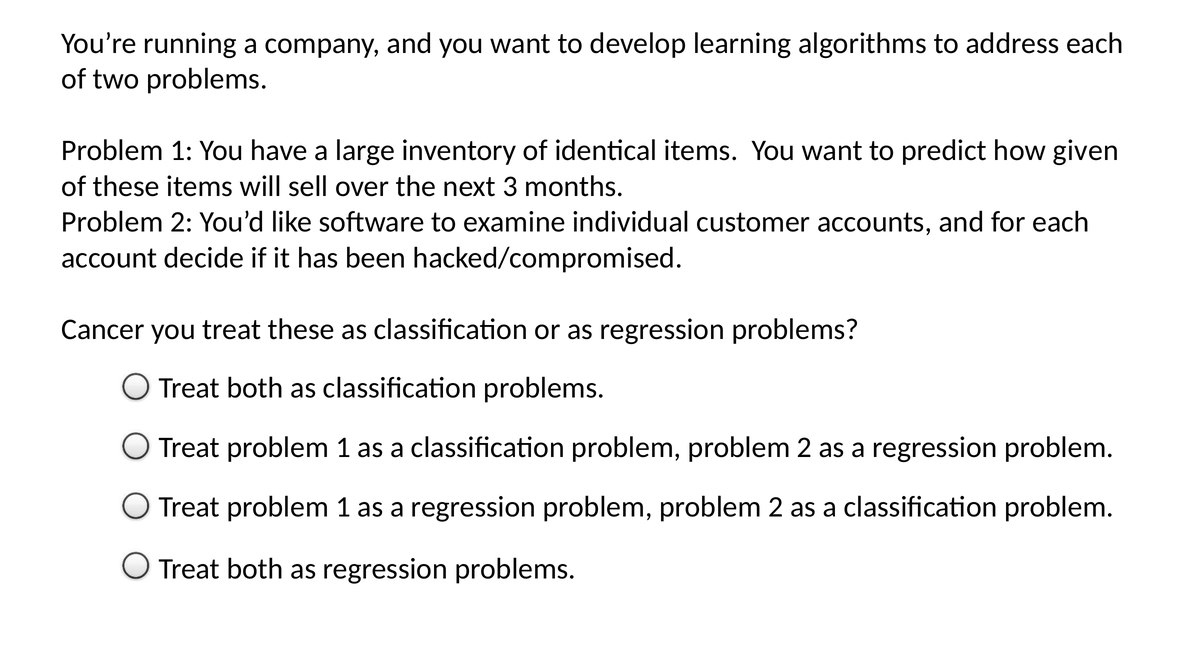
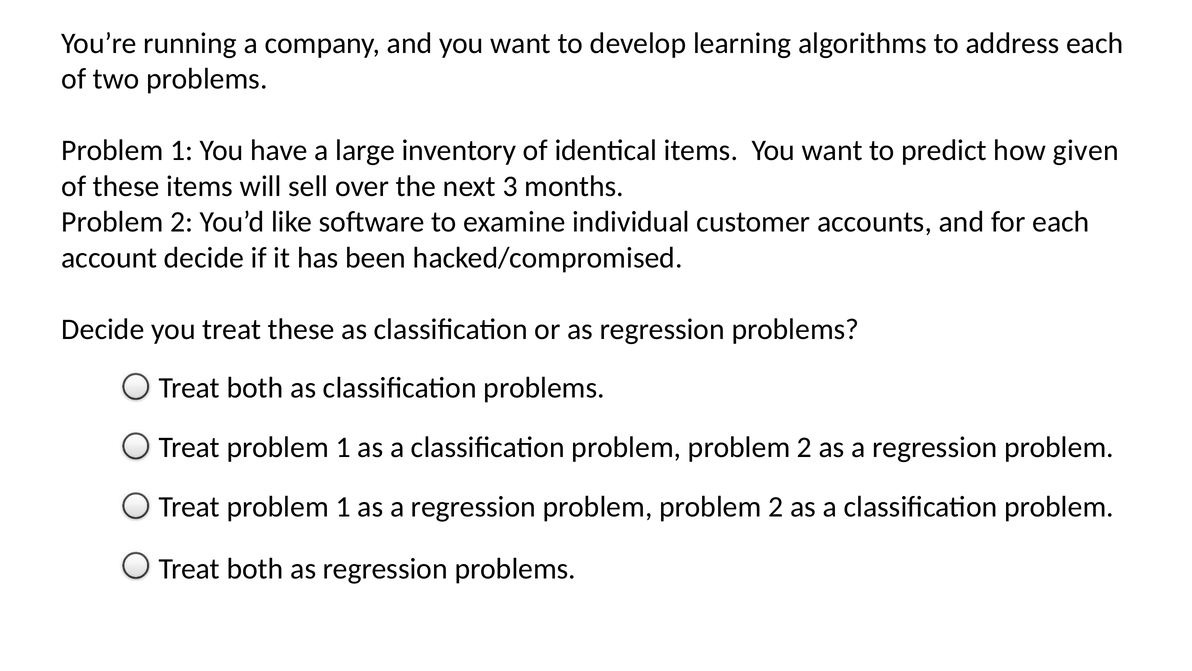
Cancer at (103, 329): Cancer -> Decide
